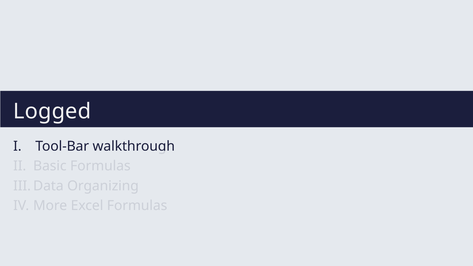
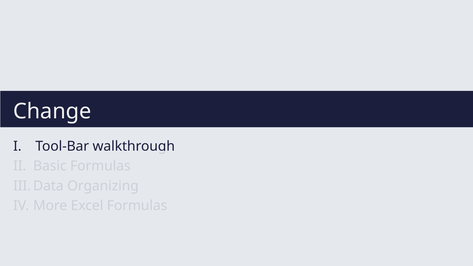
Logged: Logged -> Change
